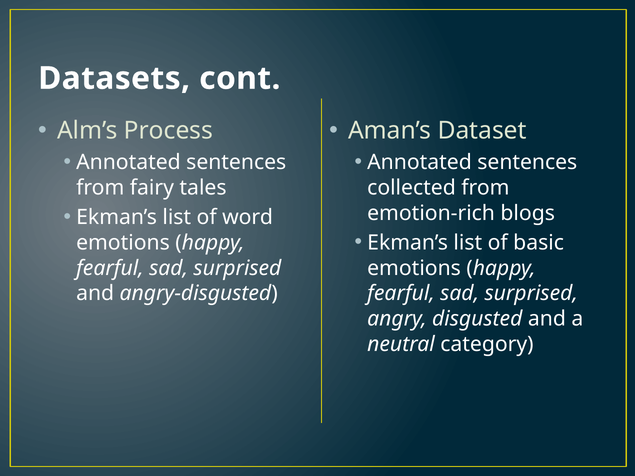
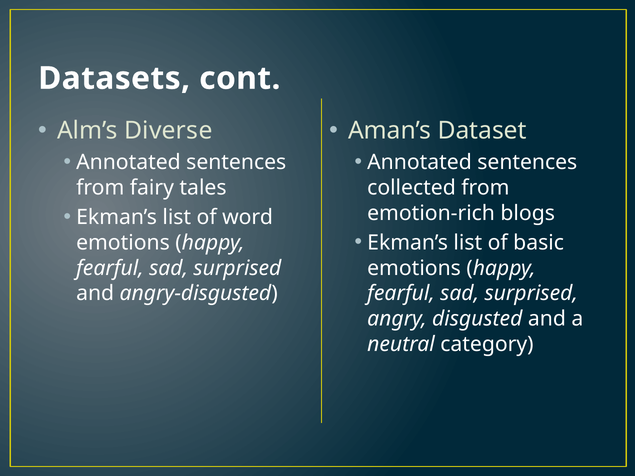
Process: Process -> Diverse
